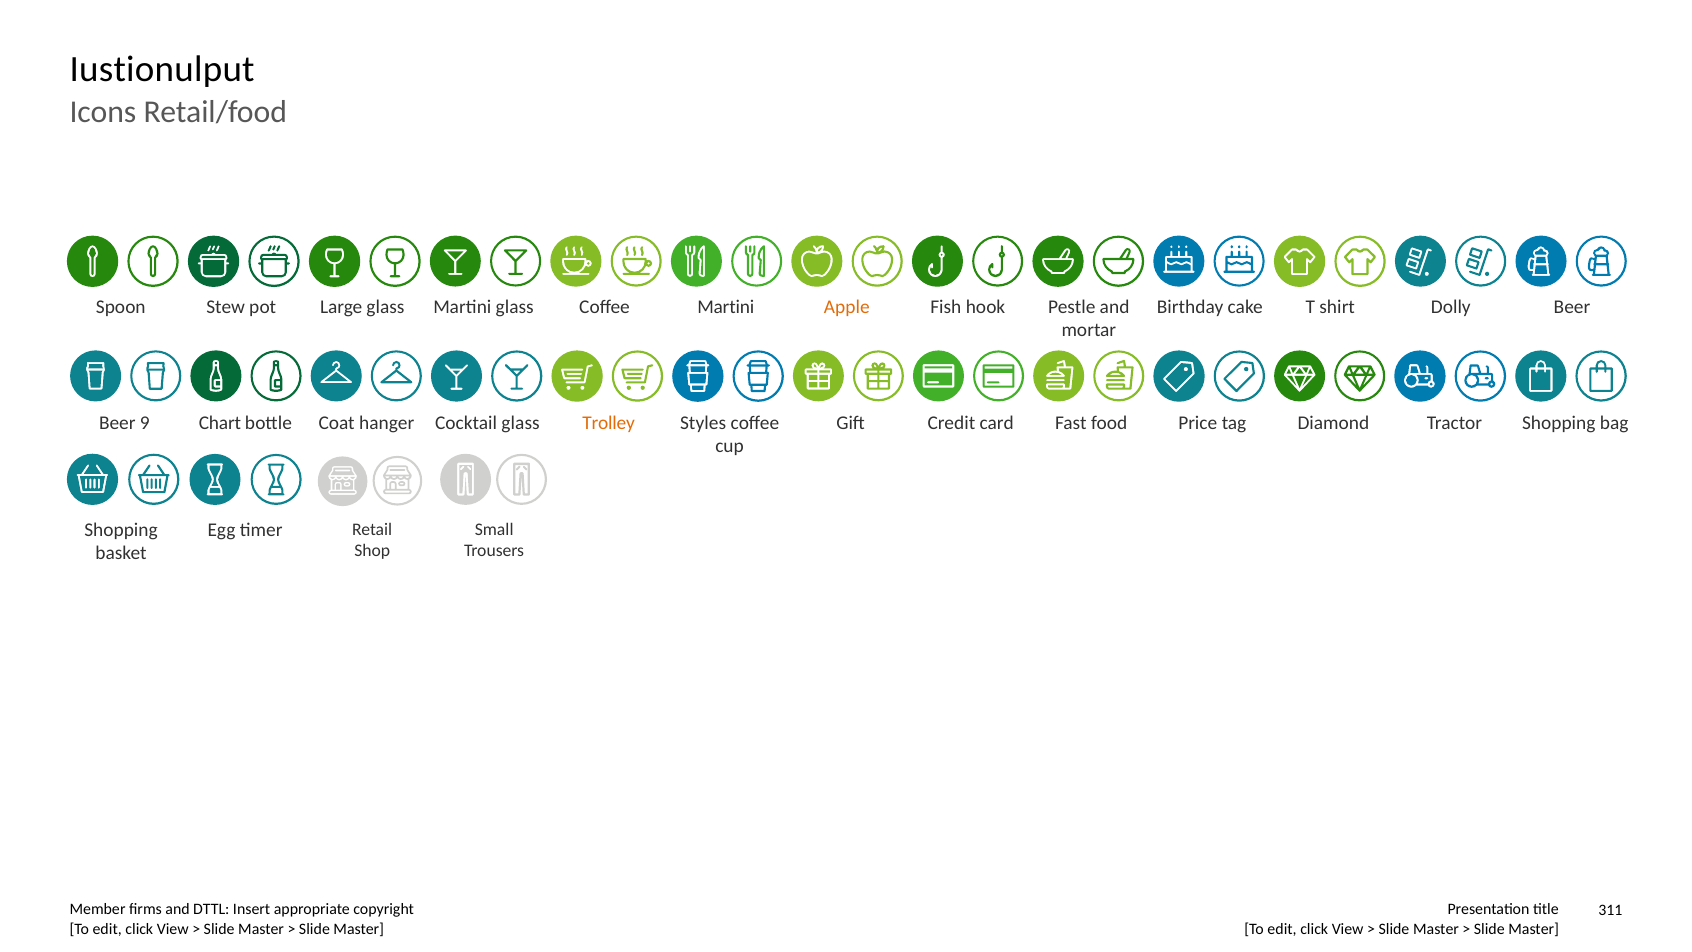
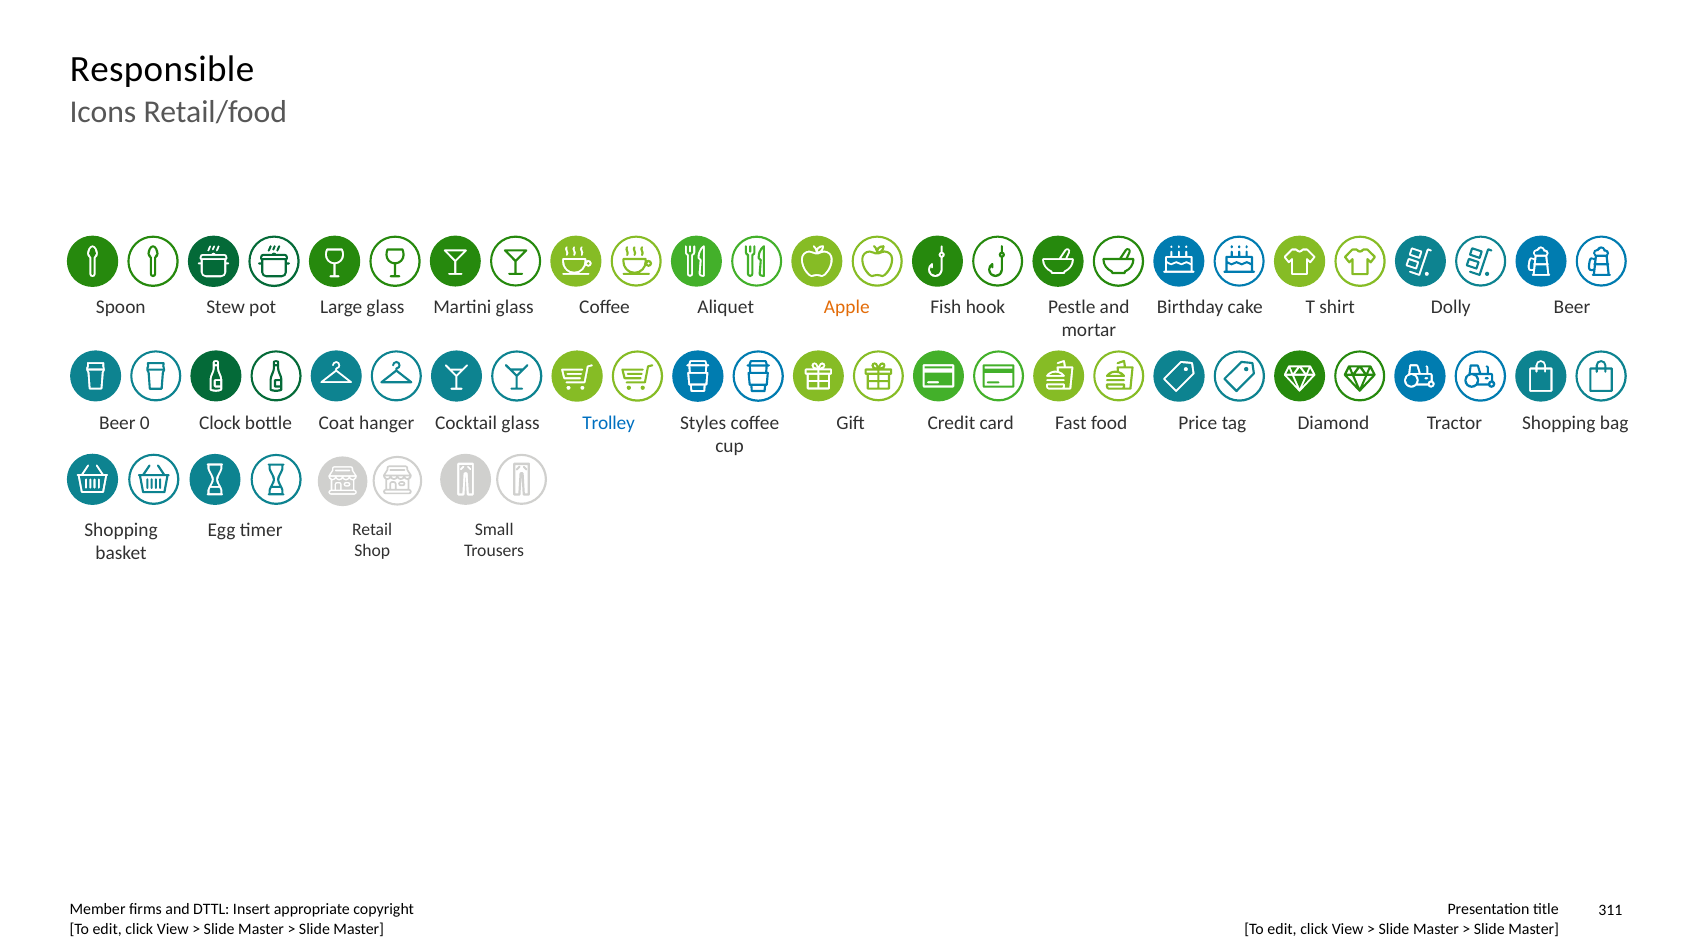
Iustionulput: Iustionulput -> Responsible
Coffee Martini: Martini -> Aliquet
9: 9 -> 0
Chart: Chart -> Clock
Trolley colour: orange -> blue
